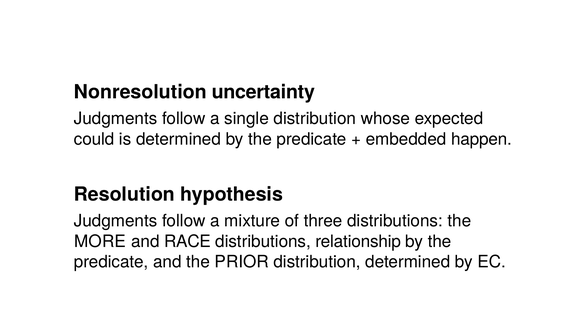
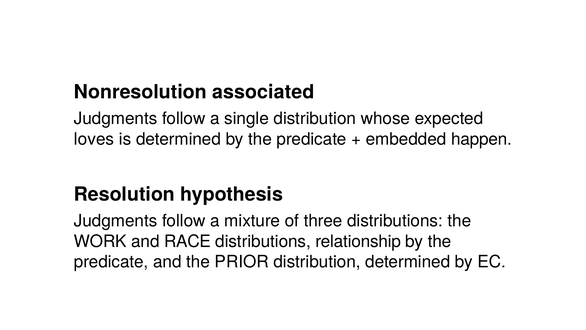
uncertainty: uncertainty -> associated
could: could -> loves
MORE: MORE -> WORK
